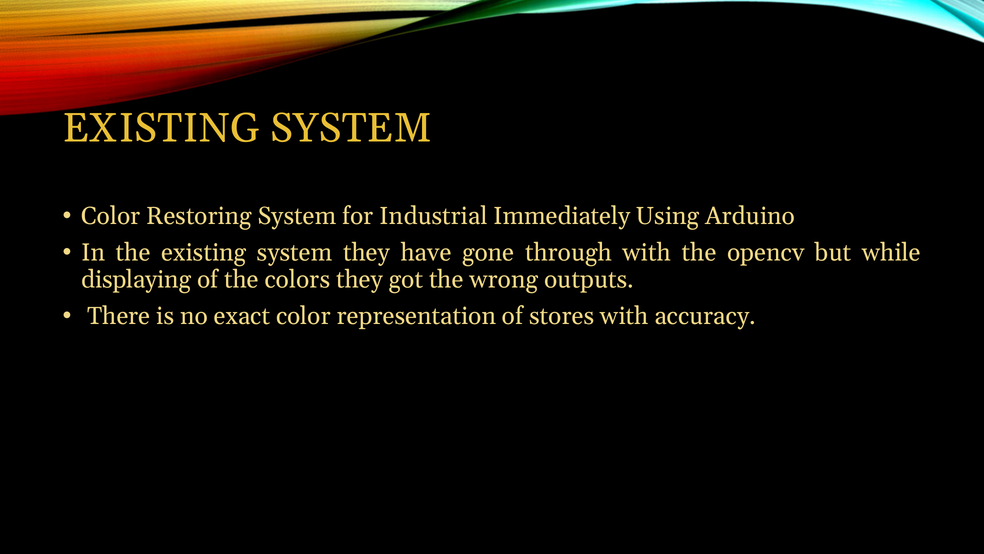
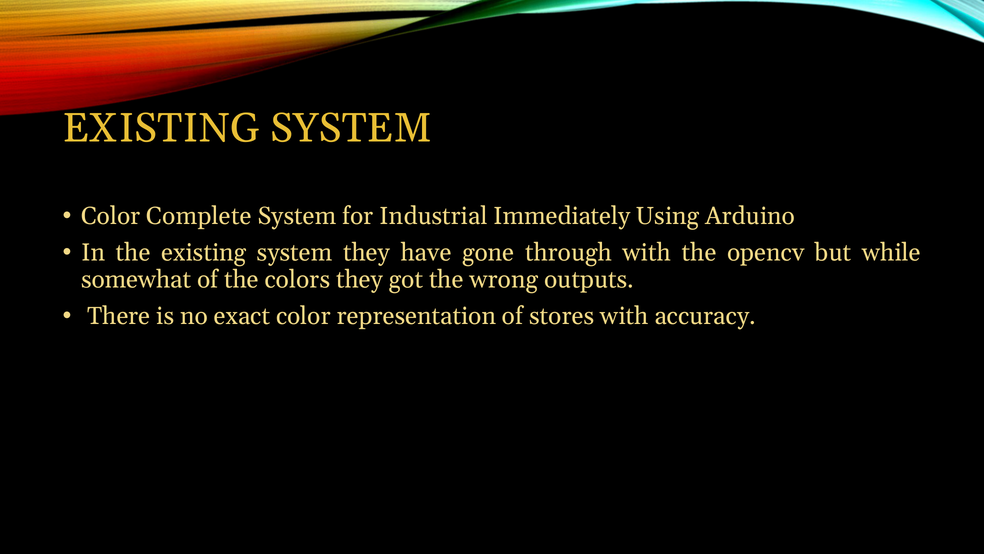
Restoring: Restoring -> Complete
displaying: displaying -> somewhat
